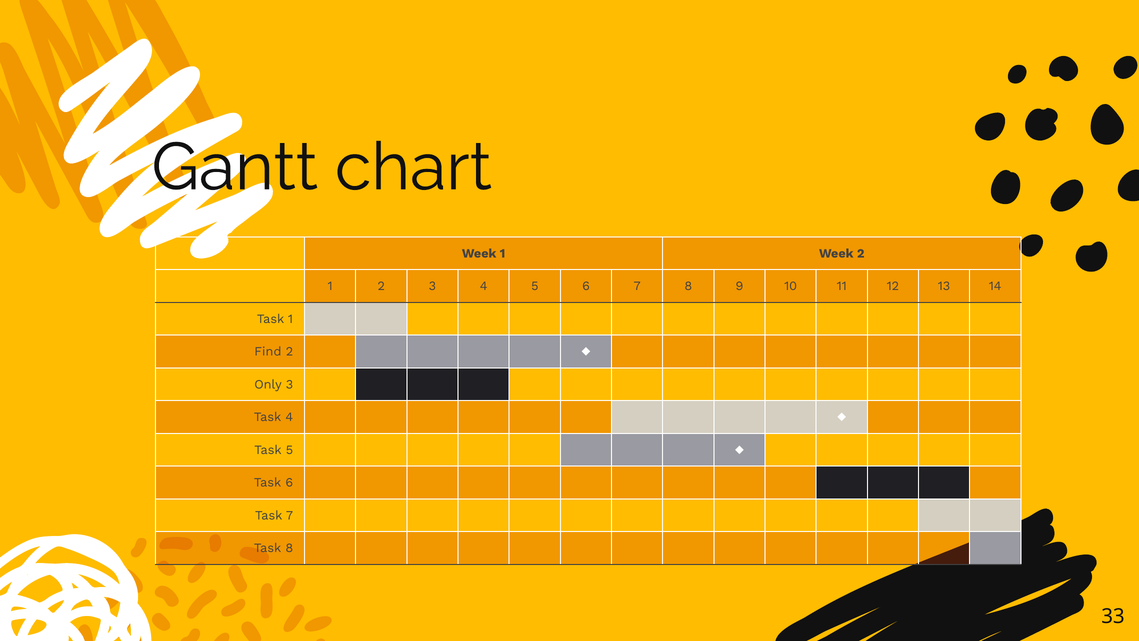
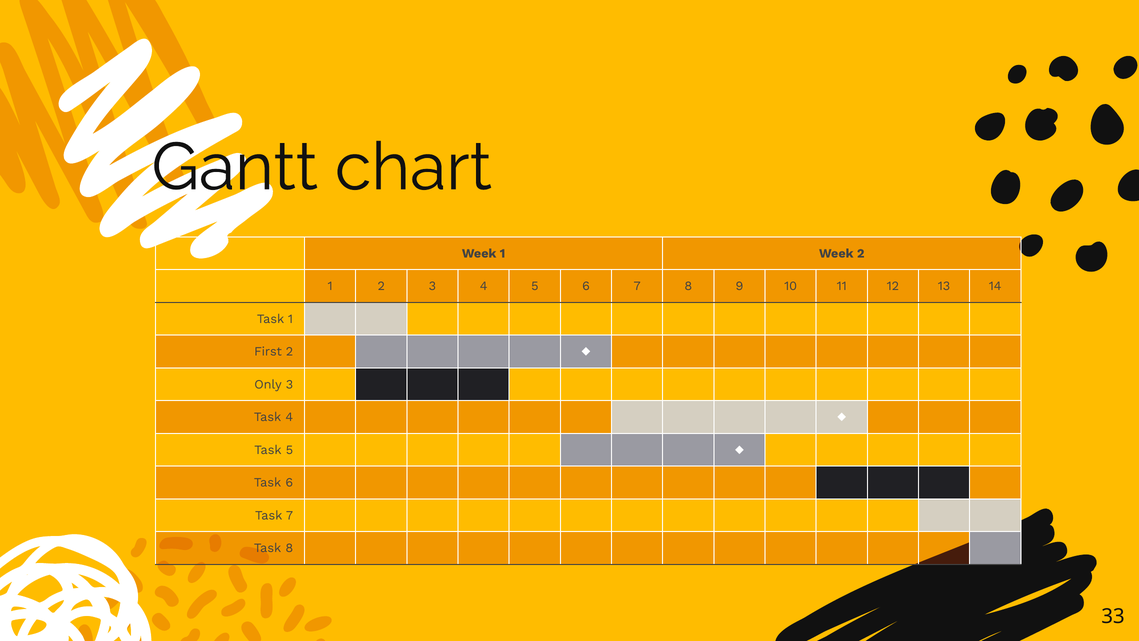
Find: Find -> First
